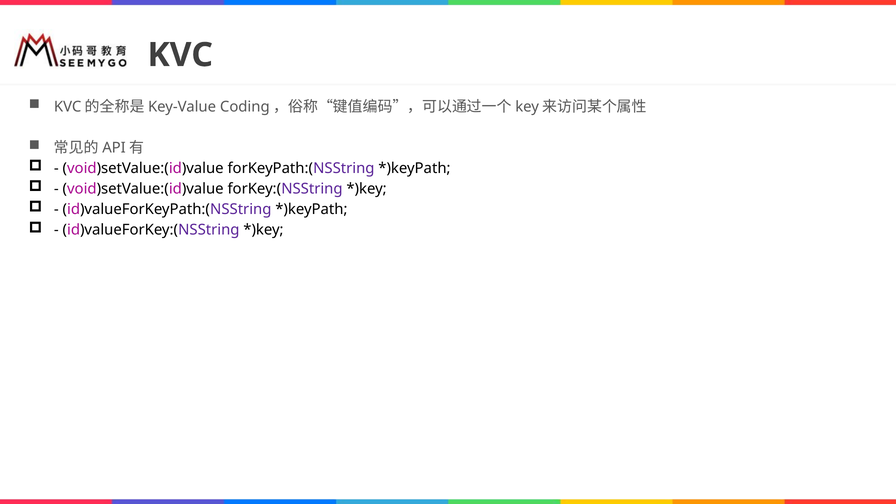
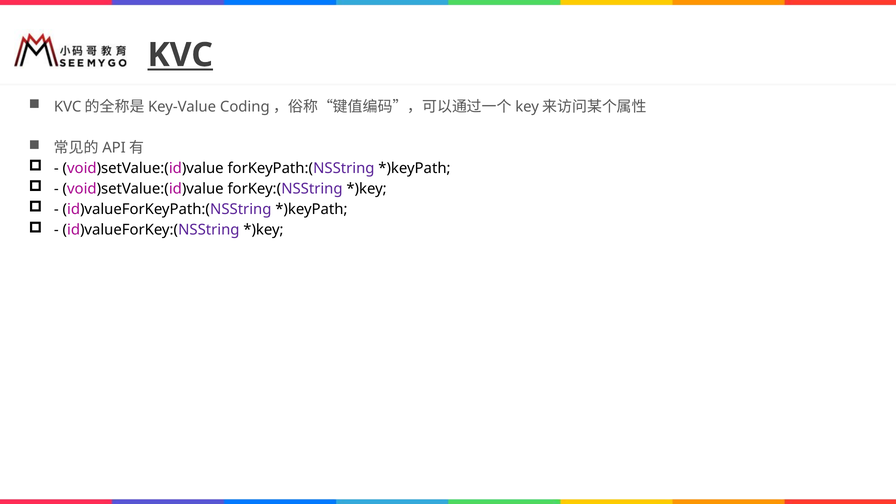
KVC underline: none -> present
